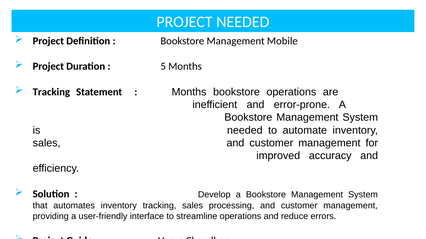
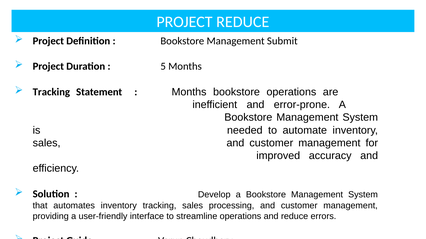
PROJECT NEEDED: NEEDED -> REDUCE
Mobile: Mobile -> Submit
